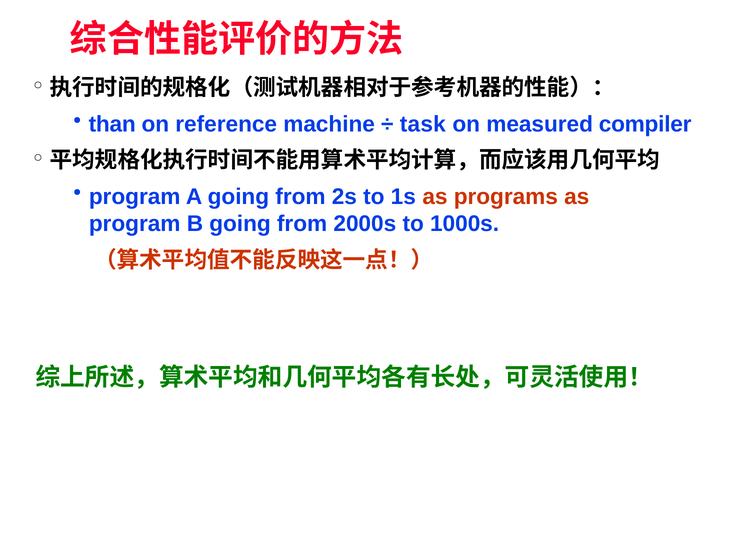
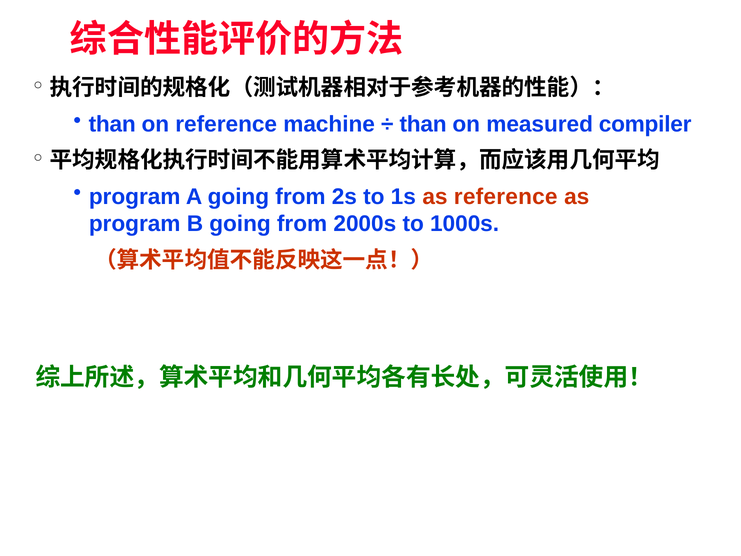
task at (423, 124): task -> than
as programs: programs -> reference
